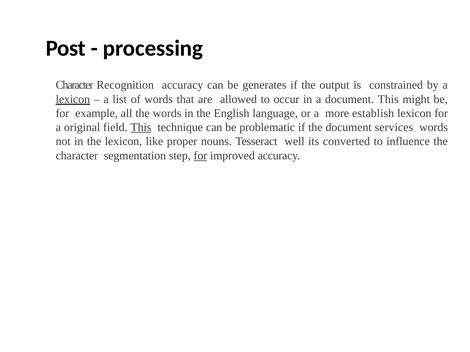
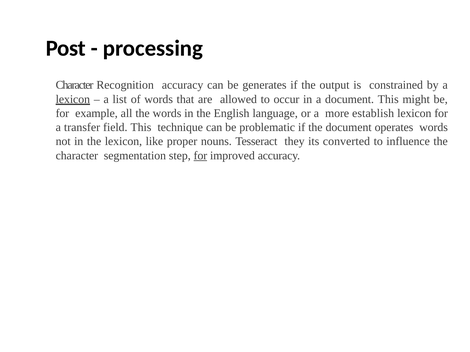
original: original -> transfer
This at (141, 128) underline: present -> none
services: services -> operates
well: well -> they
